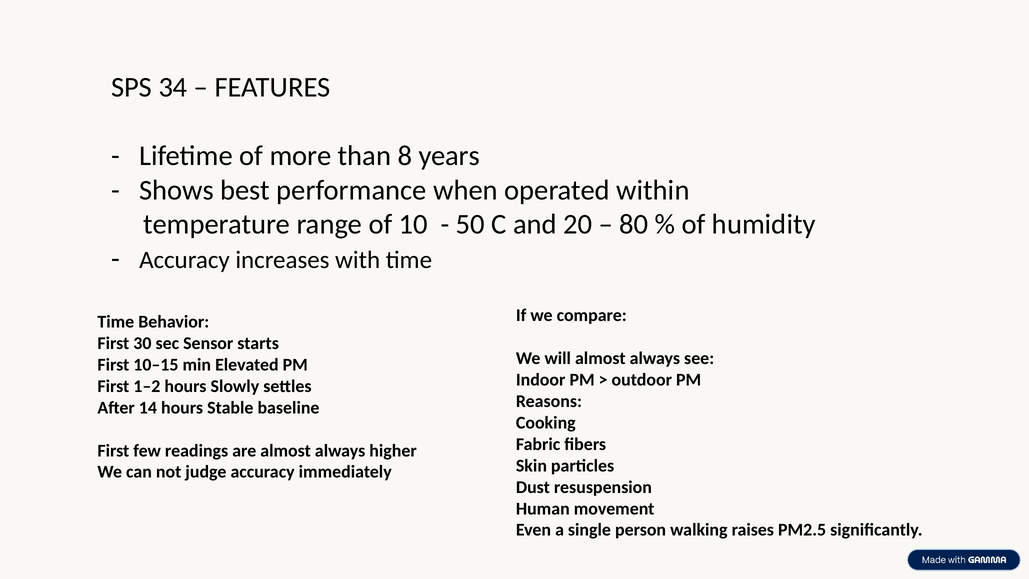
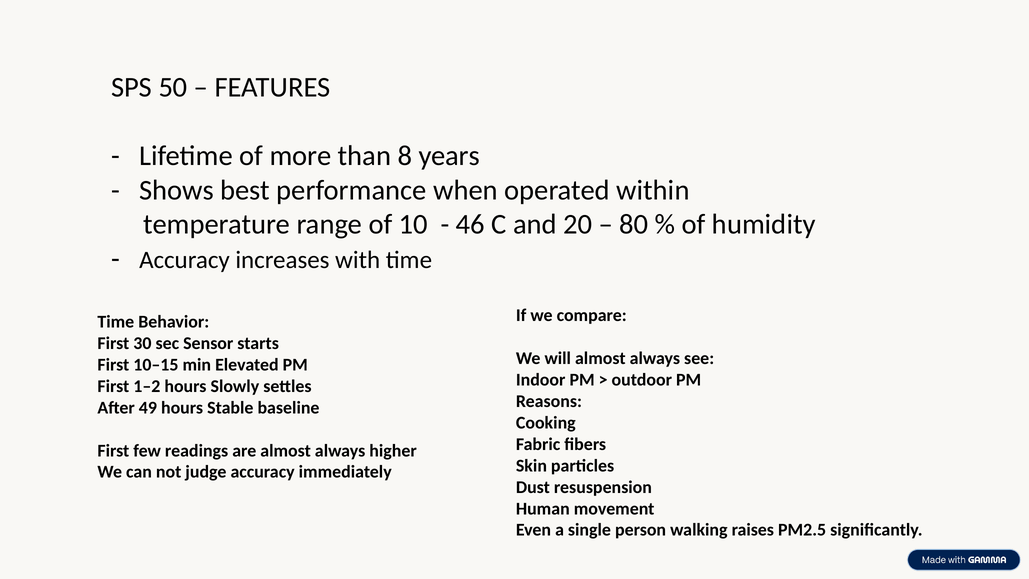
34: 34 -> 50
50: 50 -> 46
14: 14 -> 49
